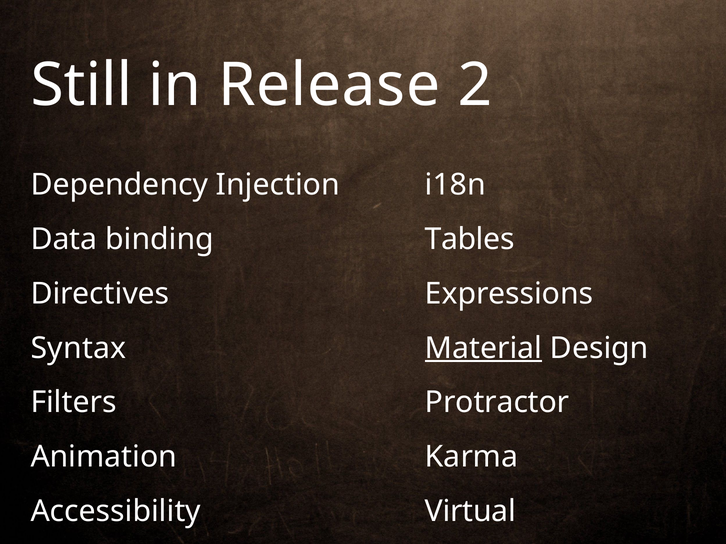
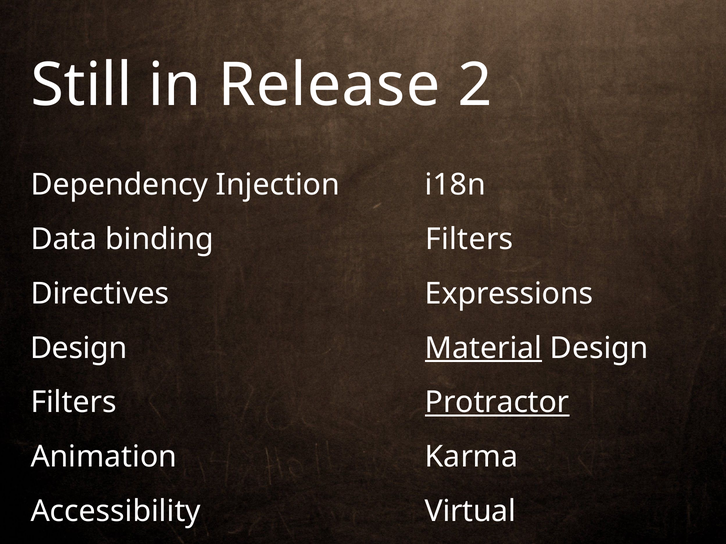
Tables at (470, 239): Tables -> Filters
Syntax at (78, 348): Syntax -> Design
Protractor underline: none -> present
